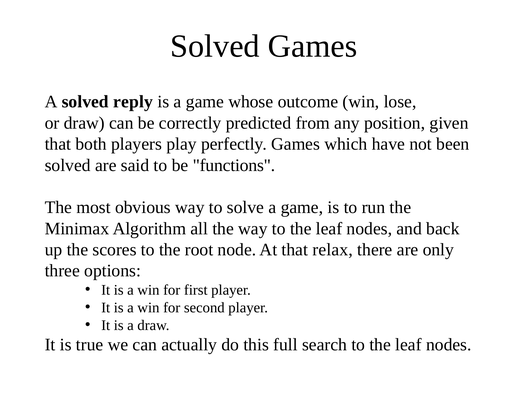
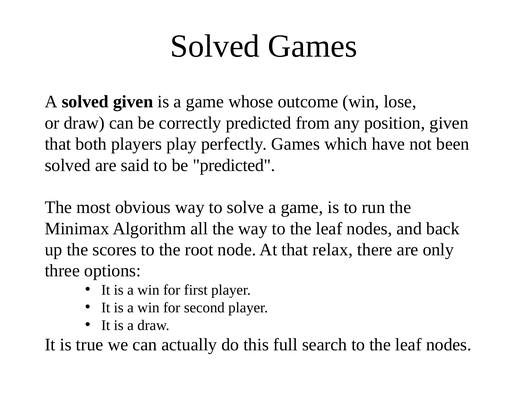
solved reply: reply -> given
be functions: functions -> predicted
